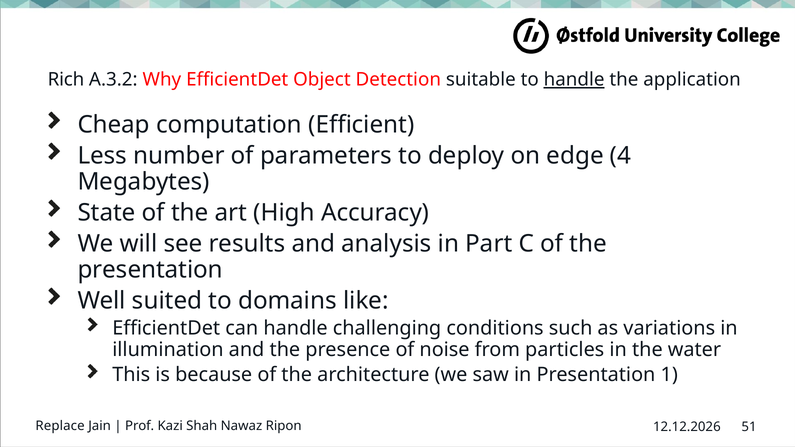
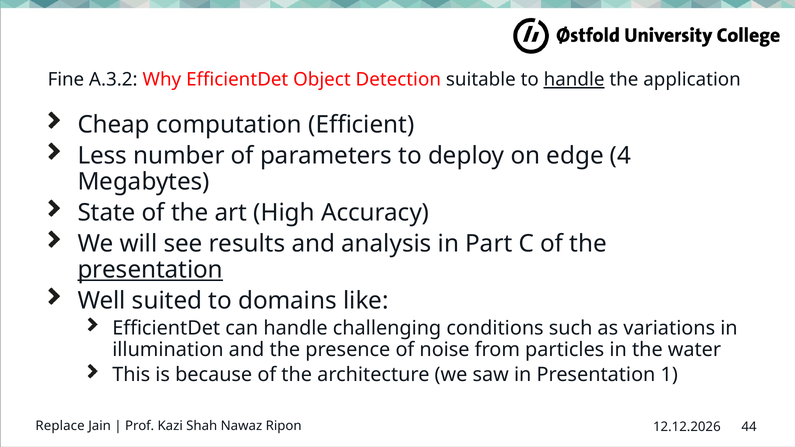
Rich: Rich -> Fine
presentation at (150, 270) underline: none -> present
51: 51 -> 44
